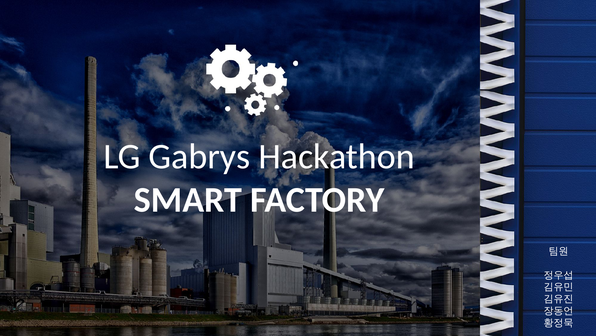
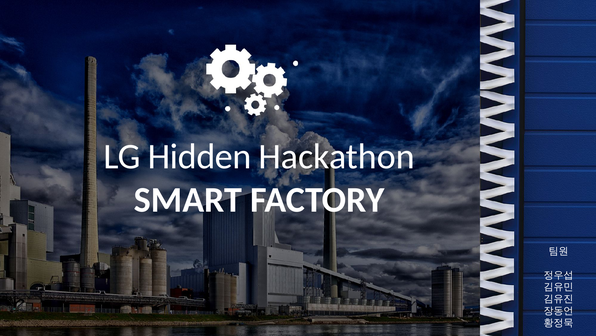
Gabrys: Gabrys -> Hidden
